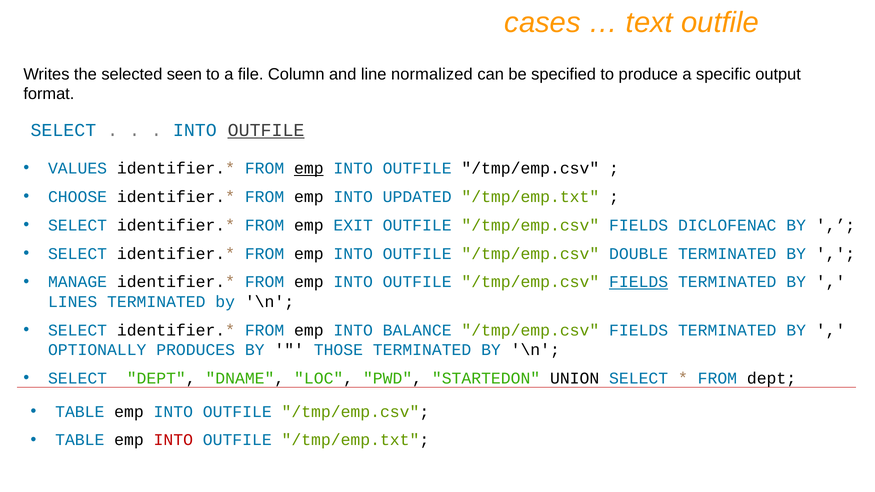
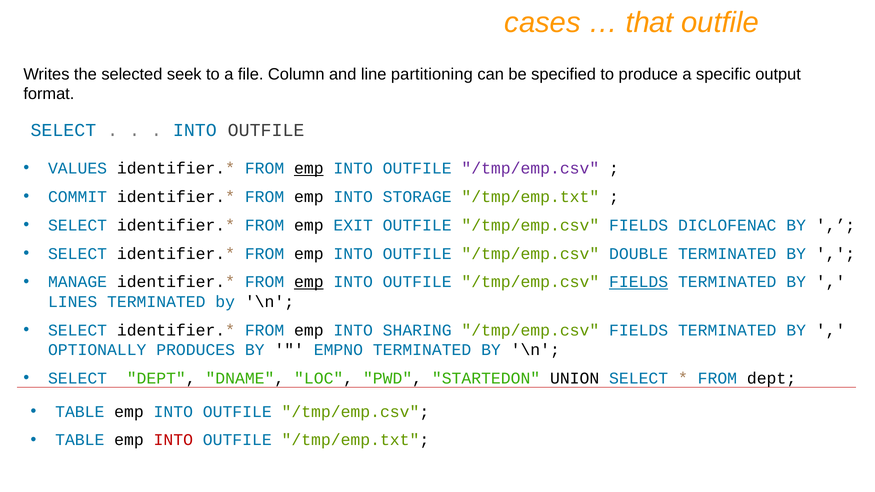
text: text -> that
seen: seen -> seek
normalized: normalized -> partitioning
OUTFILE at (266, 130) underline: present -> none
/tmp/emp.csv at (530, 168) colour: black -> purple
CHOOSE: CHOOSE -> COMMIT
UPDATED: UPDATED -> STORAGE
emp at (309, 282) underline: none -> present
BALANCE: BALANCE -> SHARING
THOSE: THOSE -> EMPNO
